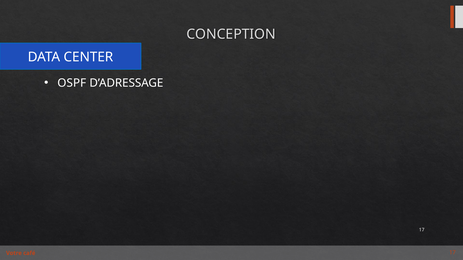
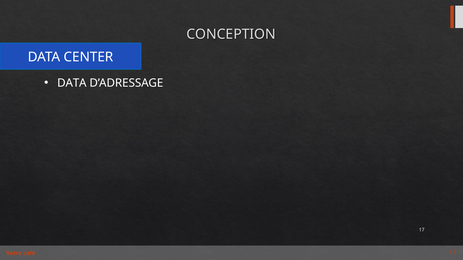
OSPF at (72, 83): OSPF -> DATA
